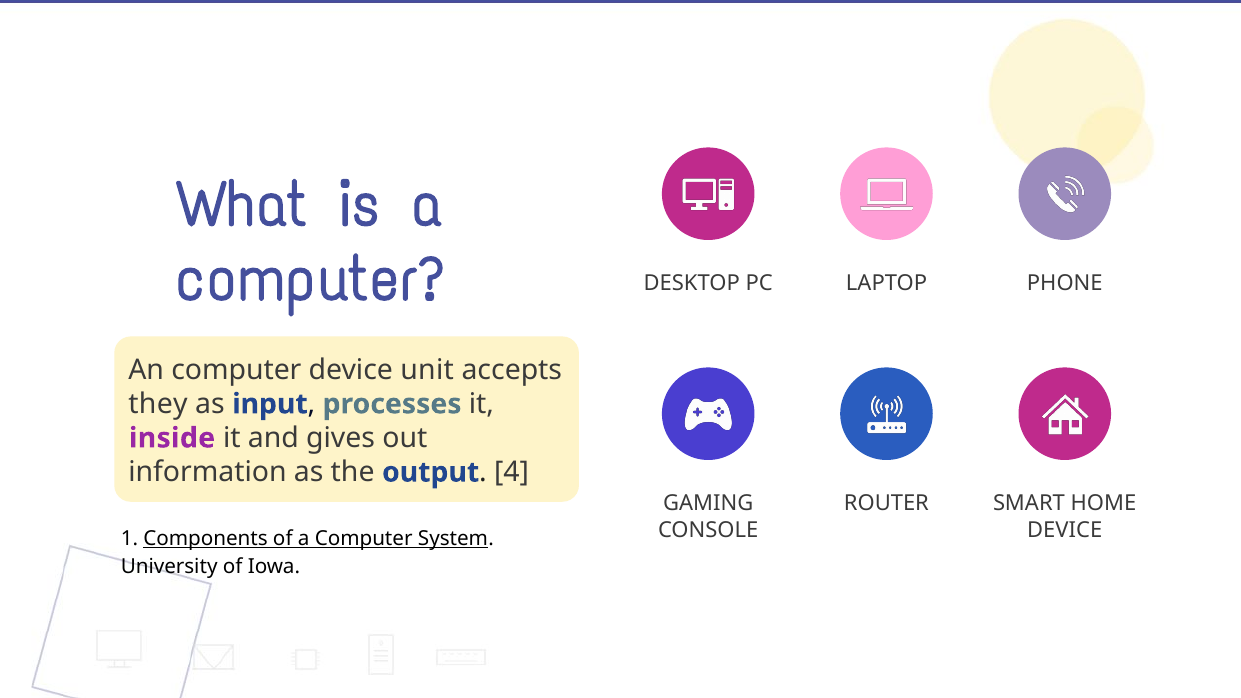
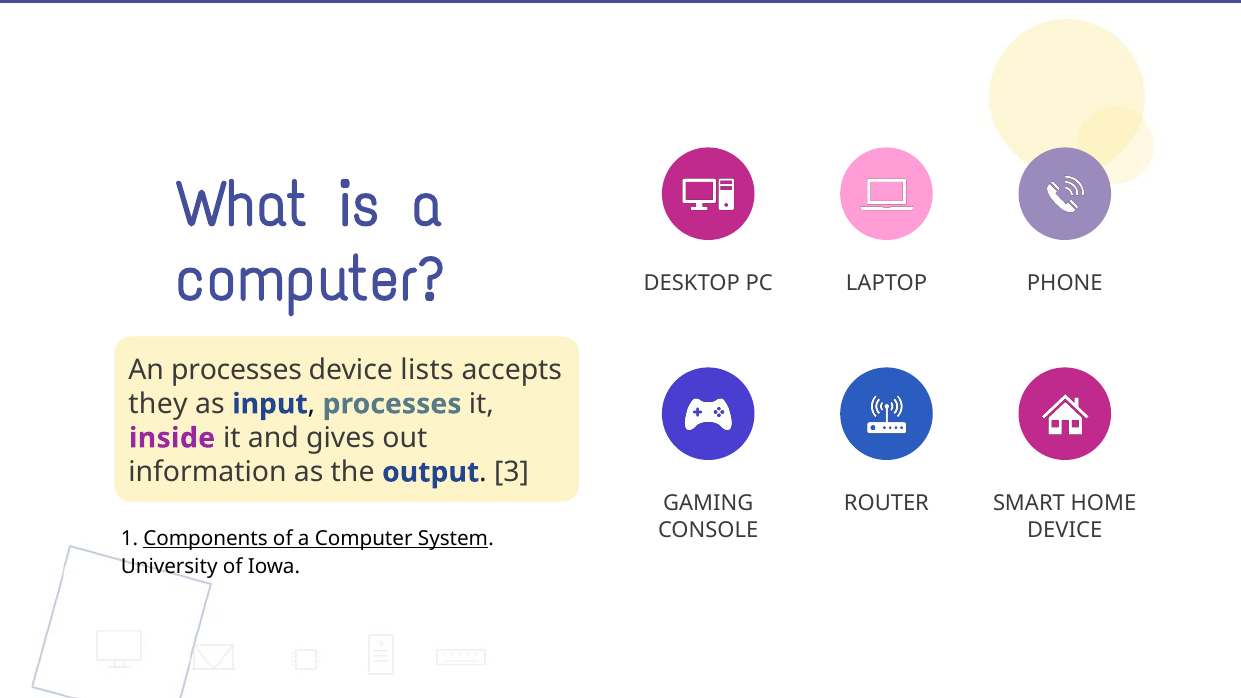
An computer: computer -> processes
unit: unit -> lists
4: 4 -> 3
